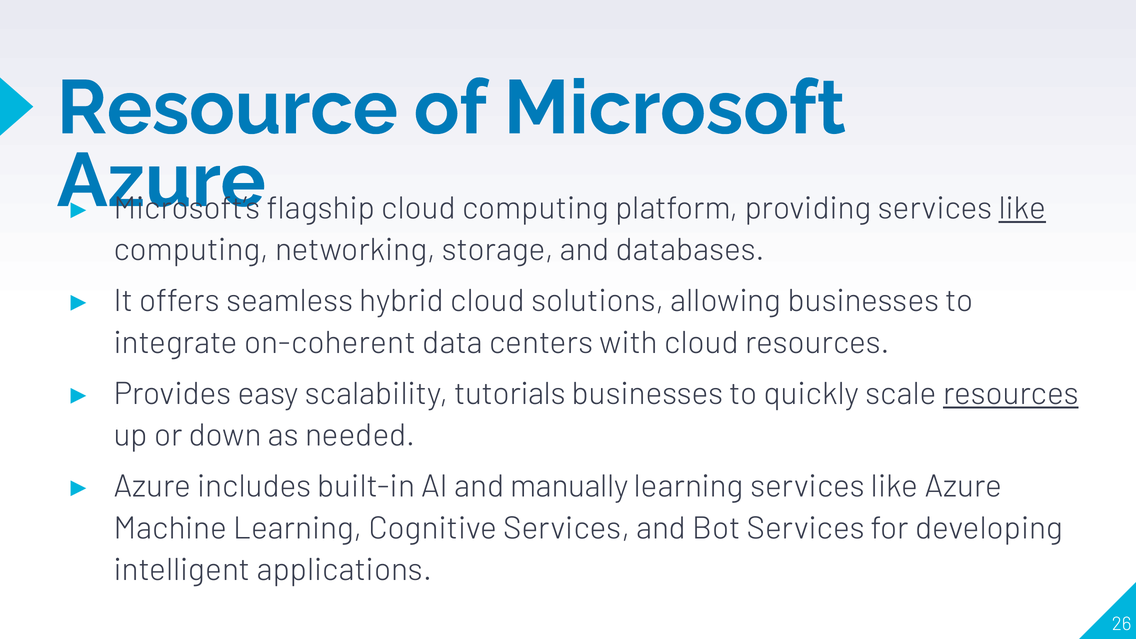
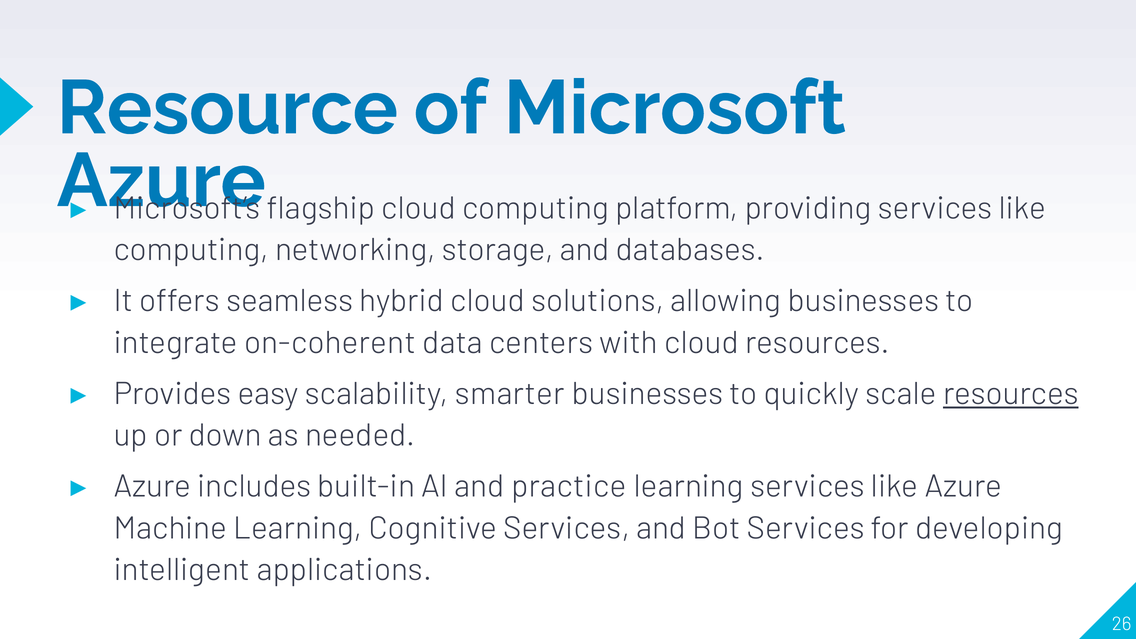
like at (1022, 208) underline: present -> none
tutorials: tutorials -> smarter
manually: manually -> practice
